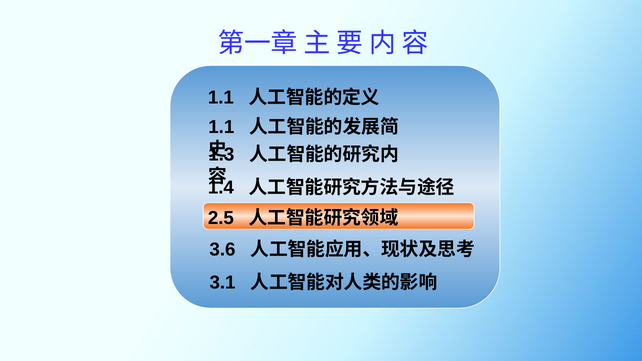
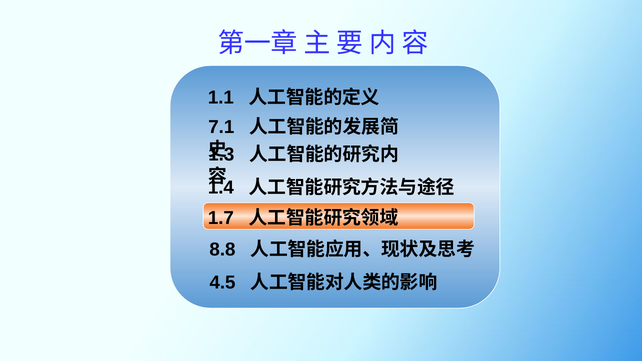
1.1 at (221, 127): 1.1 -> 7.1
2.5: 2.5 -> 1.7
3.6: 3.6 -> 8.8
3.1: 3.1 -> 4.5
